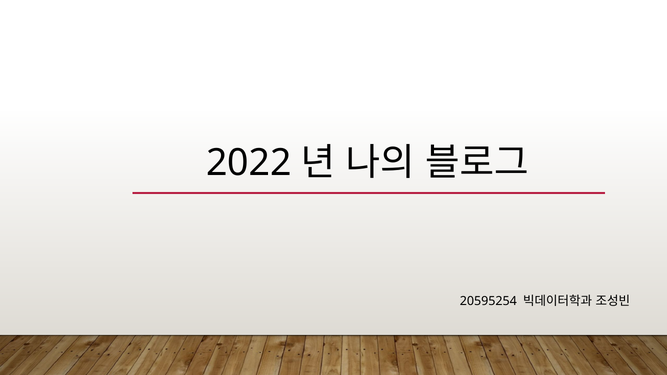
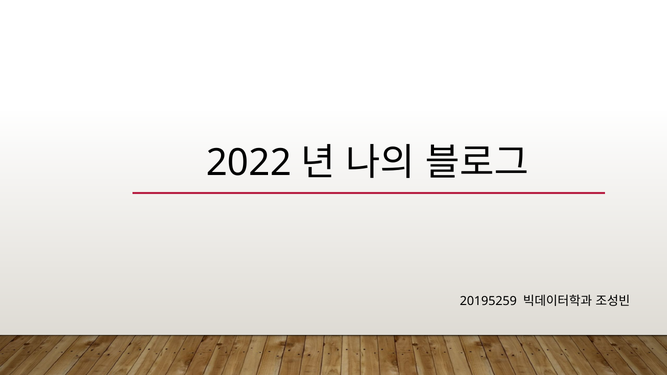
20595254: 20595254 -> 20195259
